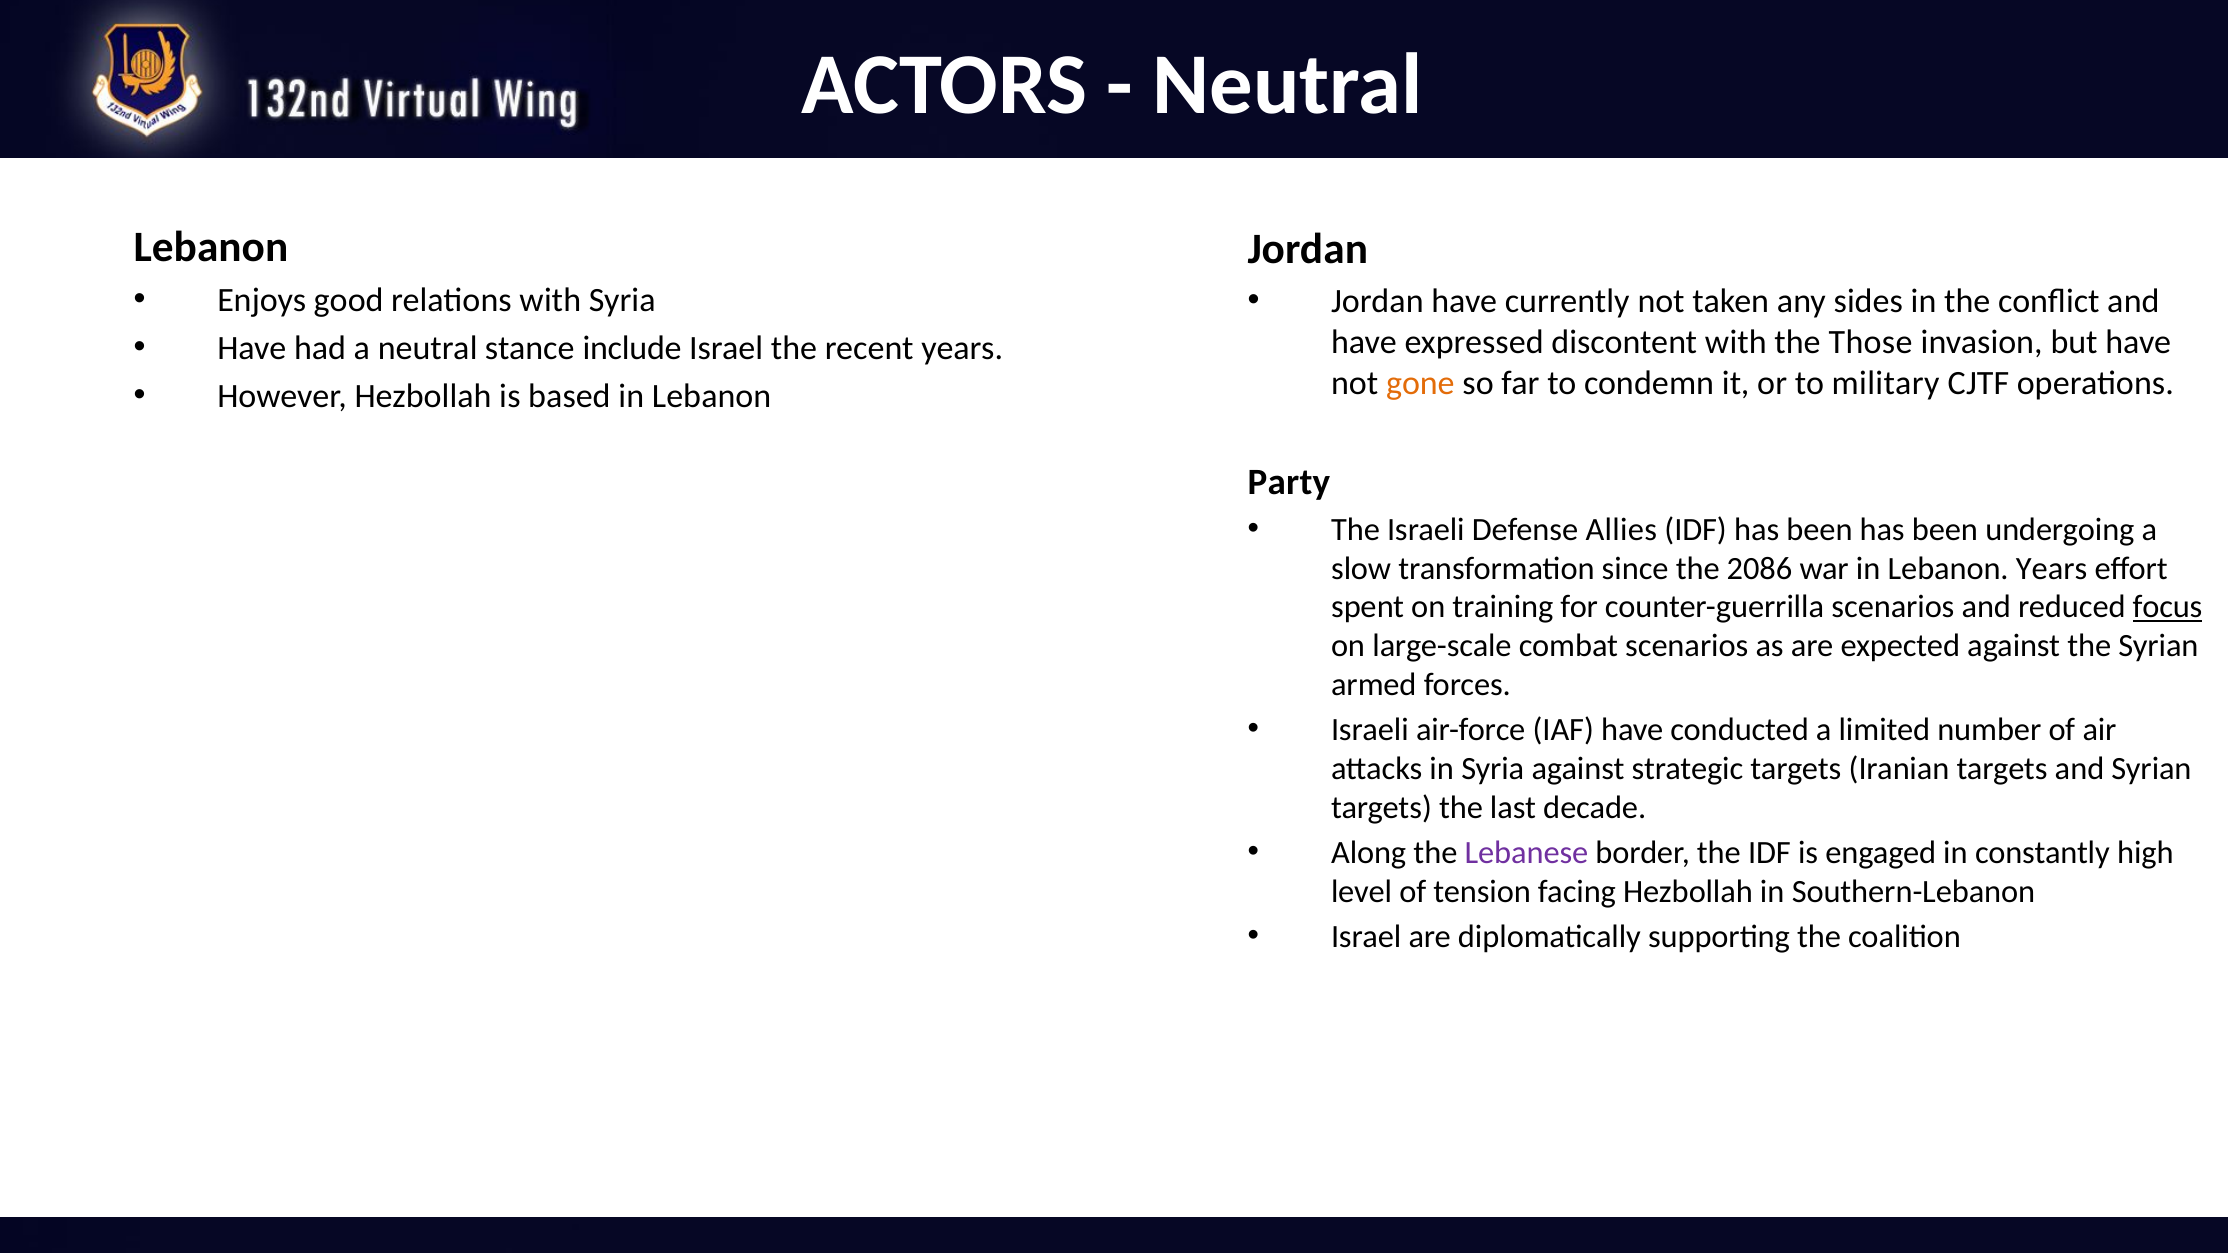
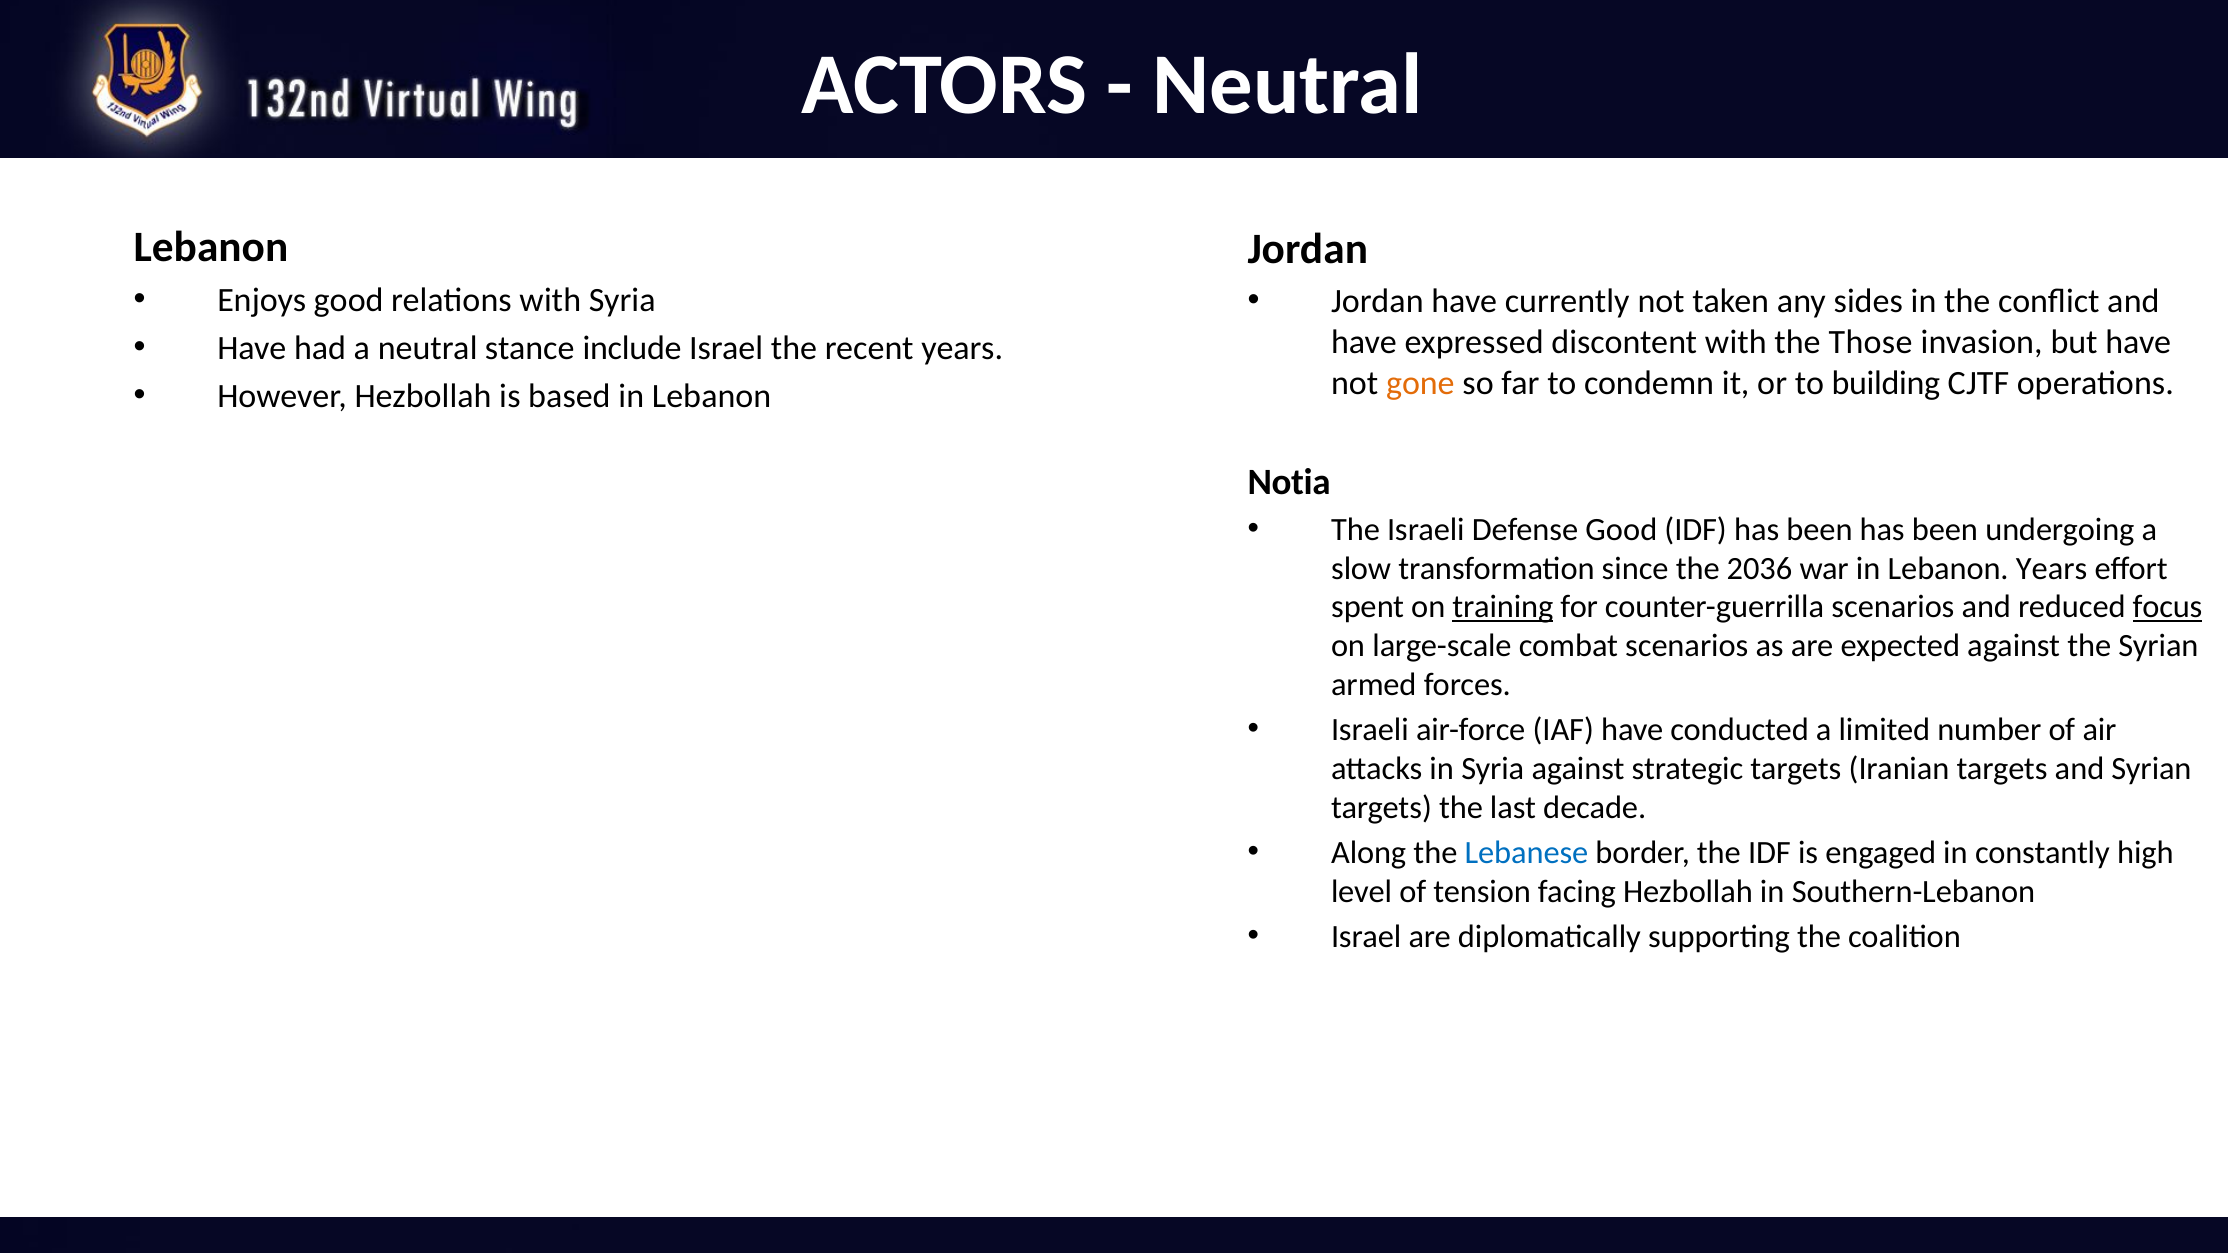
military: military -> building
Party: Party -> Notia
Defense Allies: Allies -> Good
2086: 2086 -> 2036
training underline: none -> present
Lebanese colour: purple -> blue
